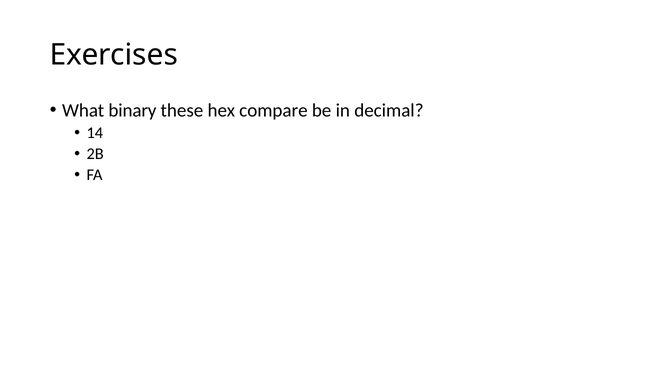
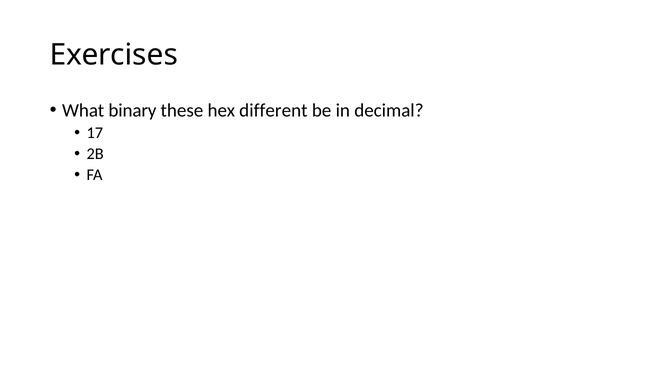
compare: compare -> different
14: 14 -> 17
